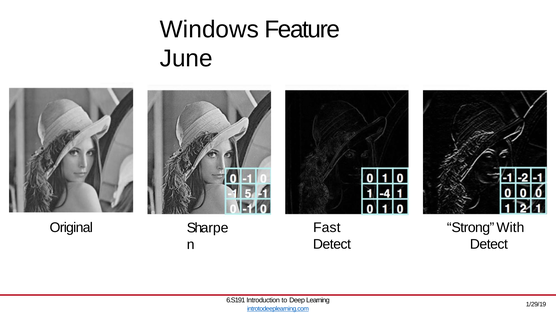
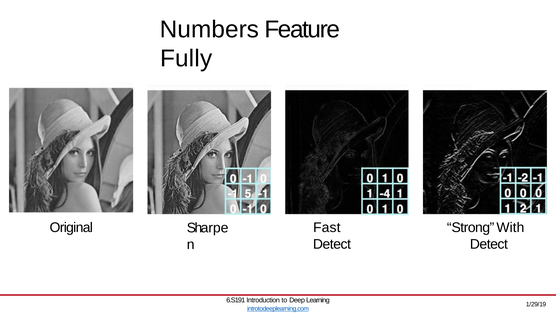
Windows: Windows -> Numbers
June: June -> Fully
